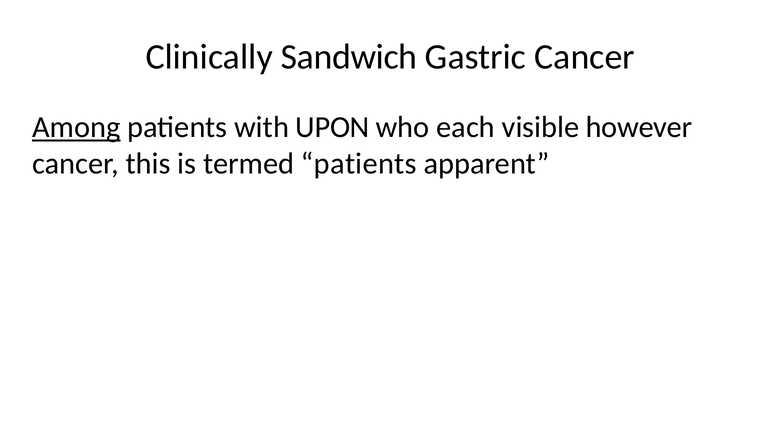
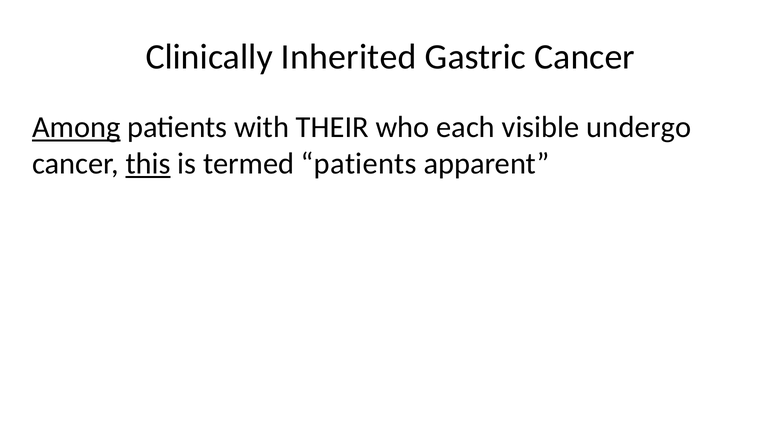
Sandwich: Sandwich -> Inherited
UPON: UPON -> THEIR
however: however -> undergo
this underline: none -> present
